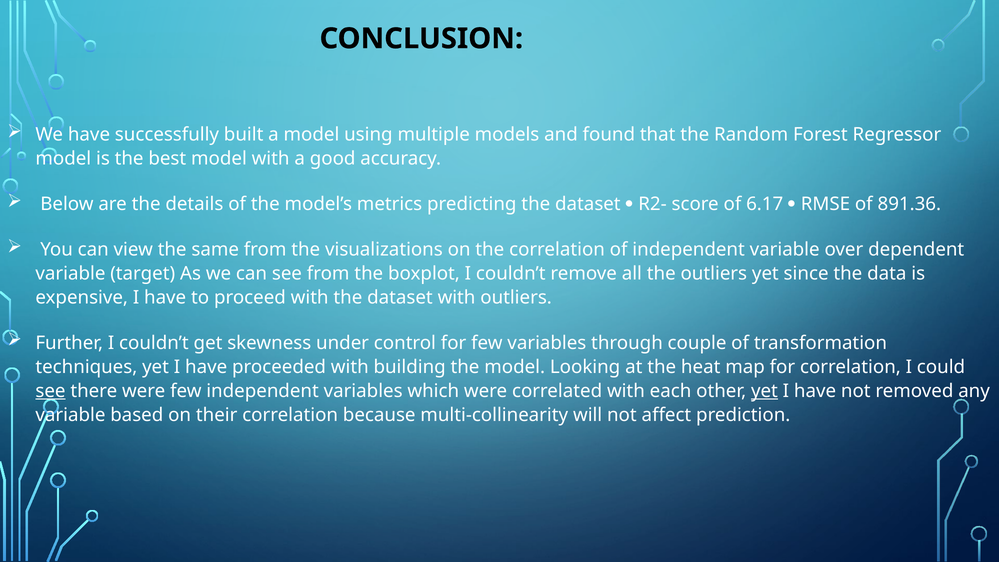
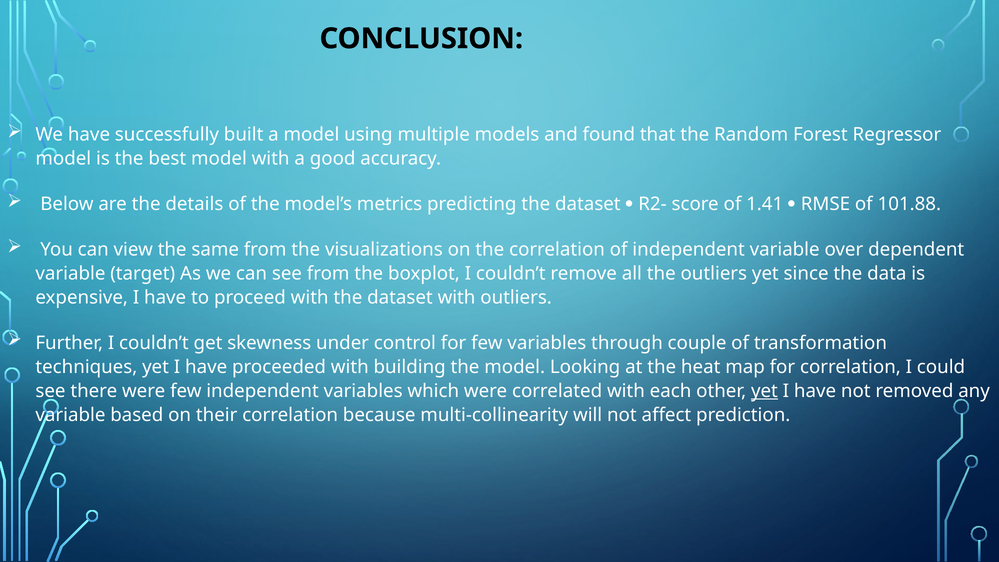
6.17: 6.17 -> 1.41
891.36: 891.36 -> 101.88
see at (51, 391) underline: present -> none
